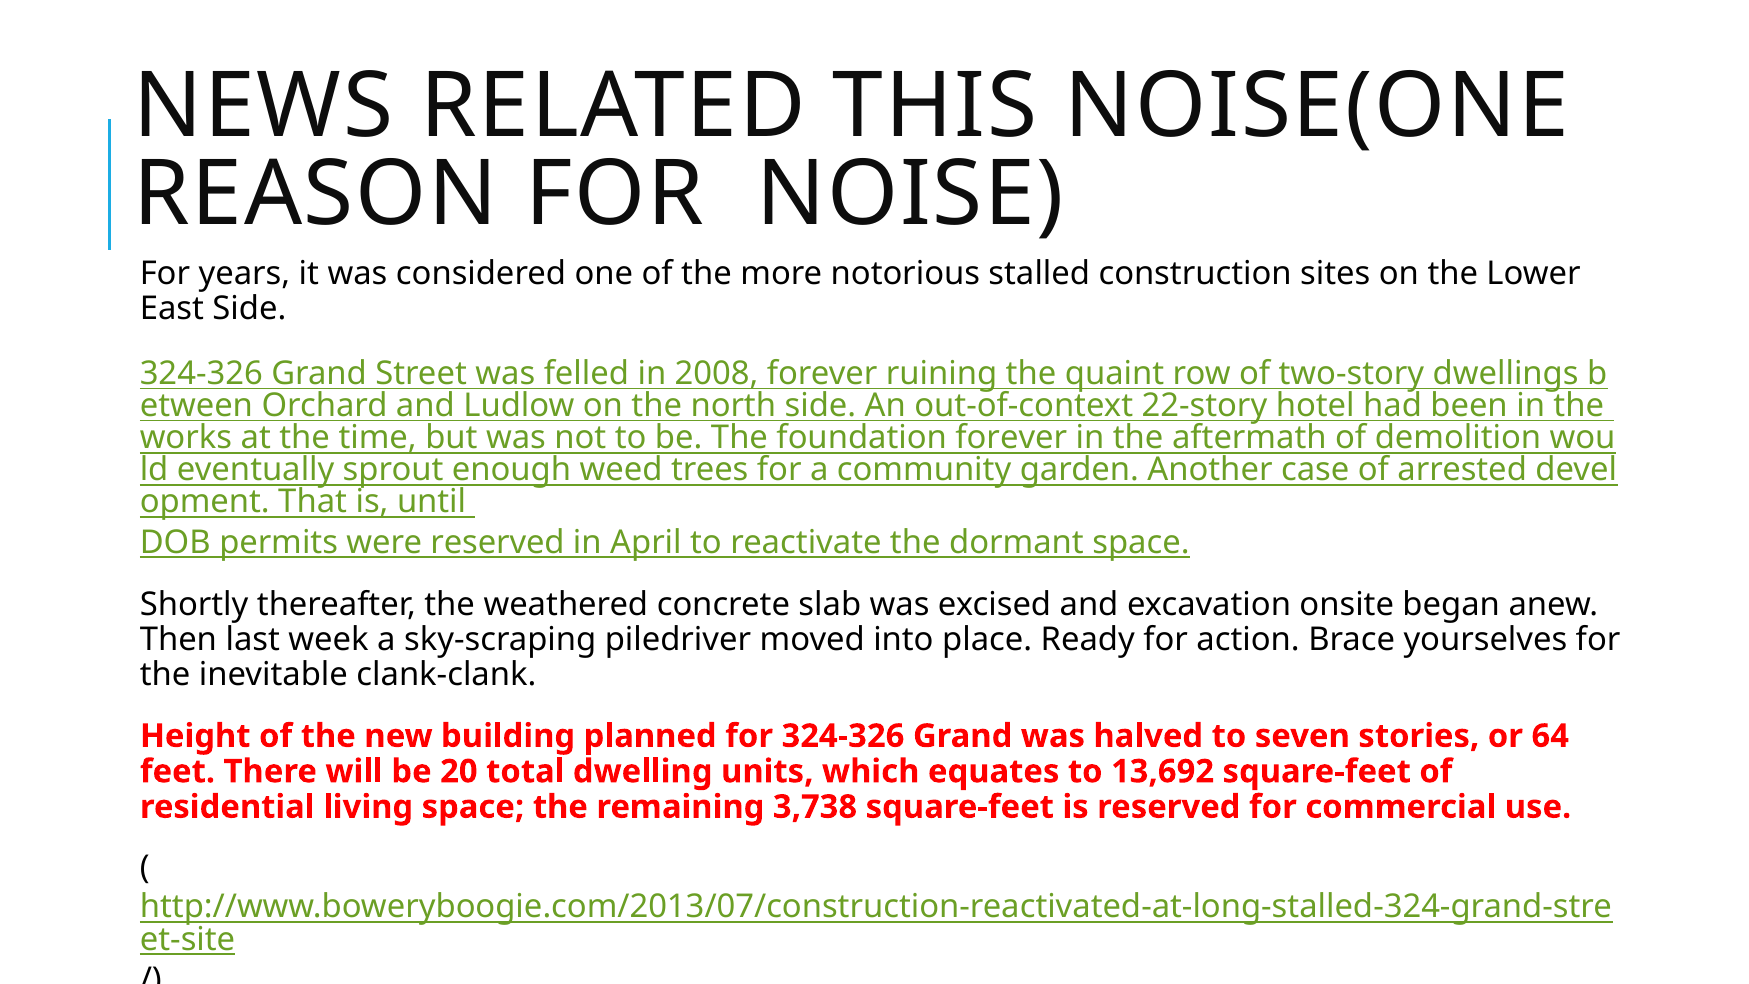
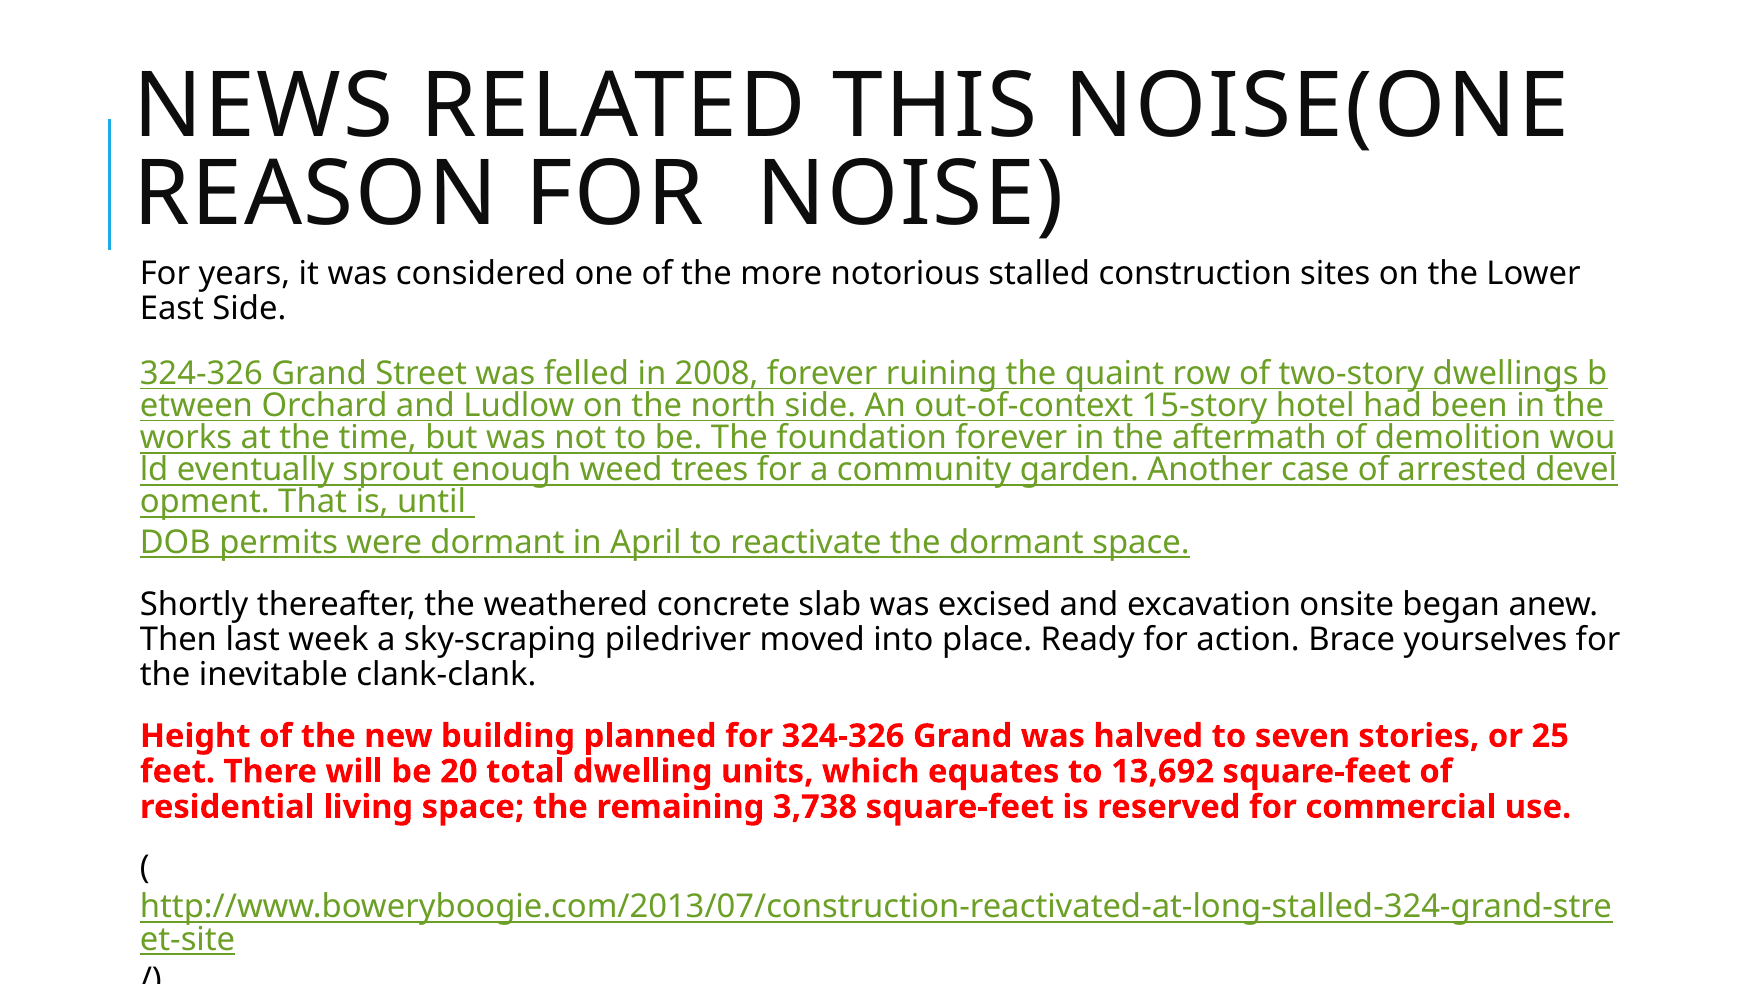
22-story: 22-story -> 15-story
were reserved: reserved -> dormant
64: 64 -> 25
